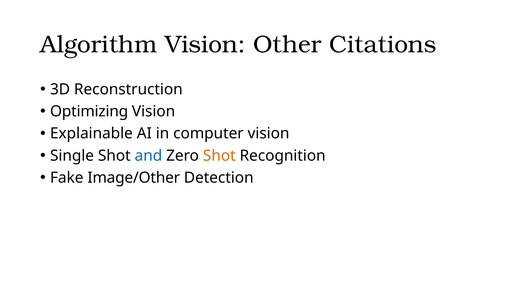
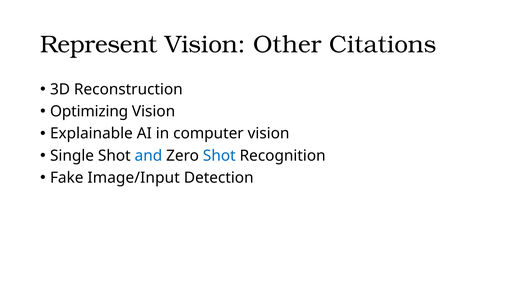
Algorithm: Algorithm -> Represent
Shot at (219, 155) colour: orange -> blue
Image/Other: Image/Other -> Image/Input
